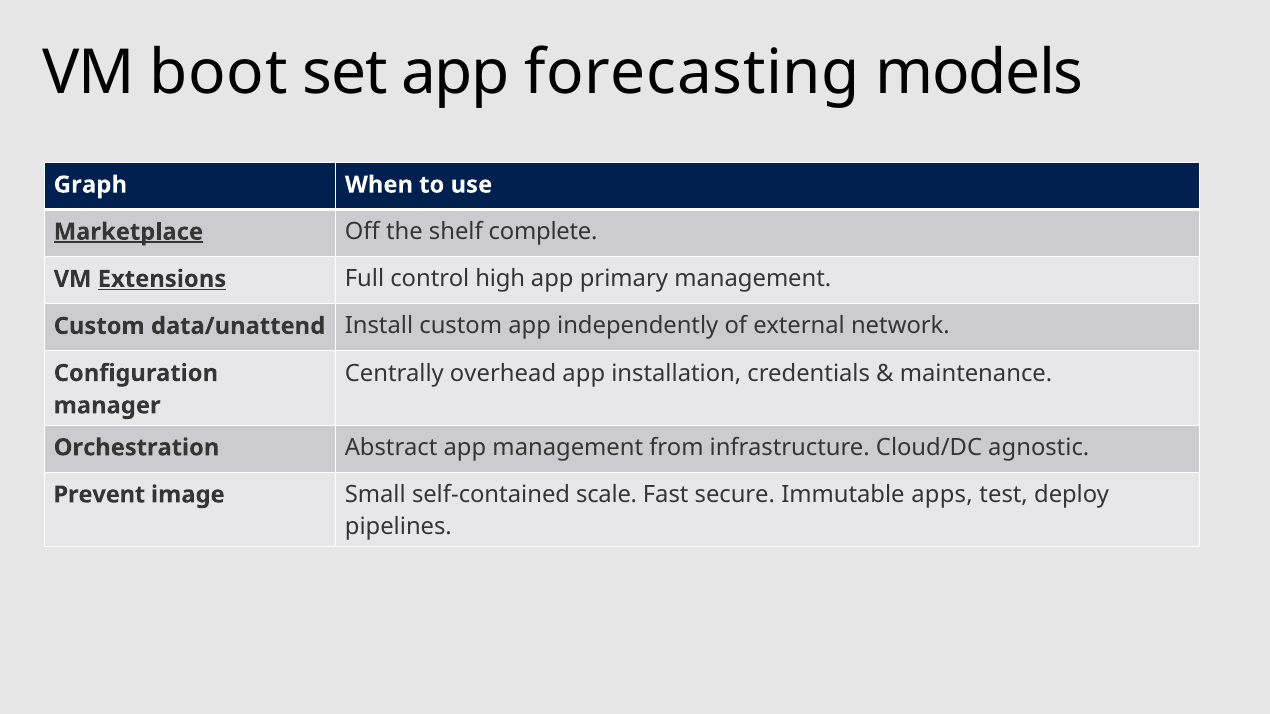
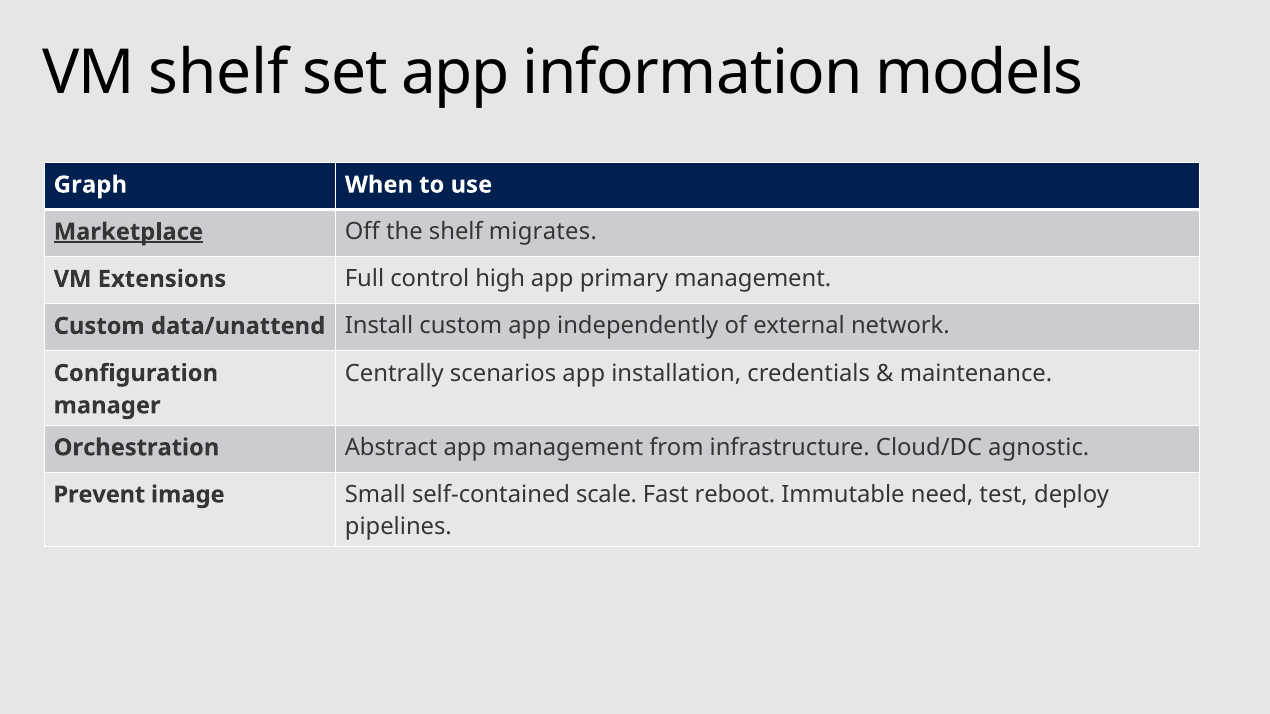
VM boot: boot -> shelf
forecasting: forecasting -> information
complete: complete -> migrates
Extensions underline: present -> none
overhead: overhead -> scenarios
secure: secure -> reboot
apps: apps -> need
